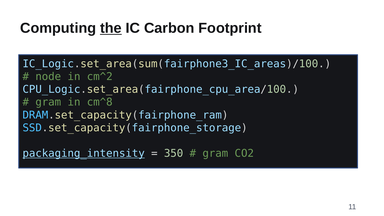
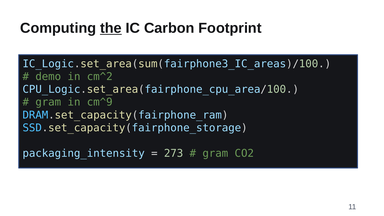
node: node -> demo
cm^8: cm^8 -> cm^9
packaging_intensity underline: present -> none
350: 350 -> 273
